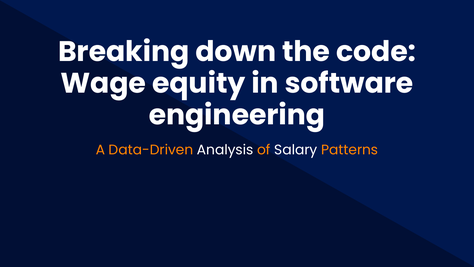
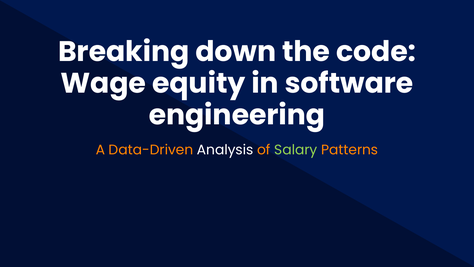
Salary colour: white -> light green
